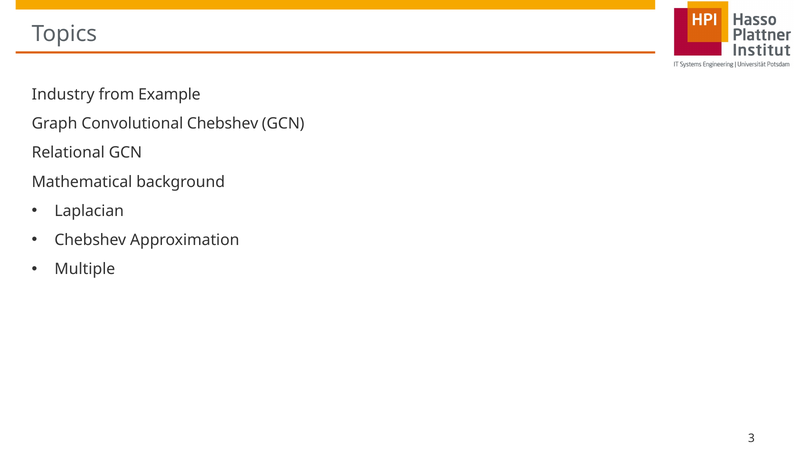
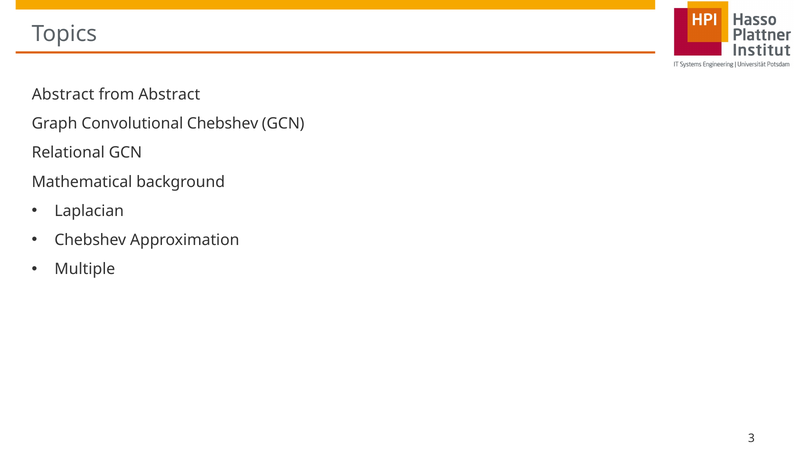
Industry at (63, 95): Industry -> Abstract
from Example: Example -> Abstract
